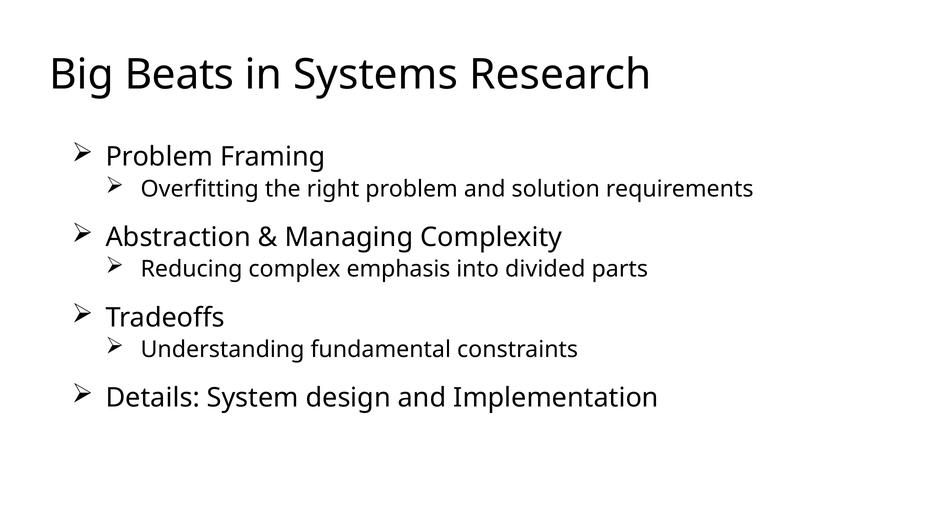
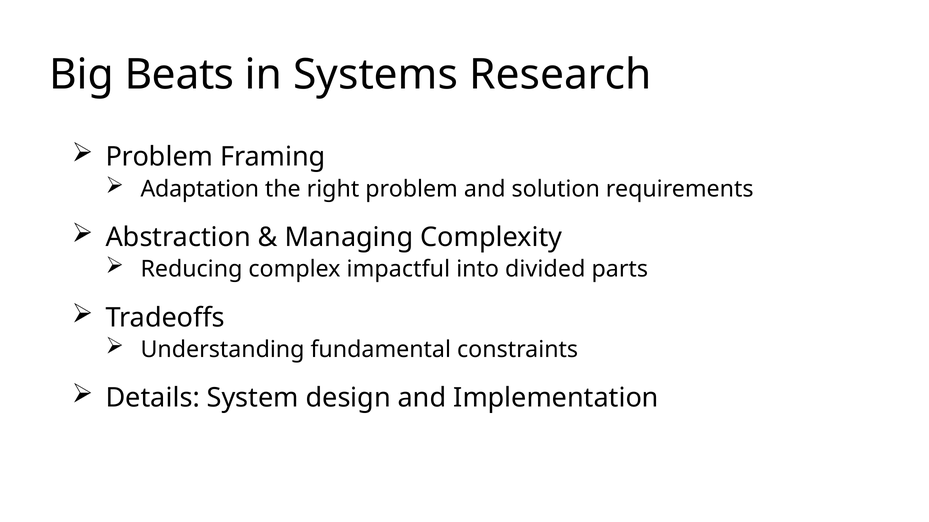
Overfitting: Overfitting -> Adaptation
emphasis: emphasis -> impactful
